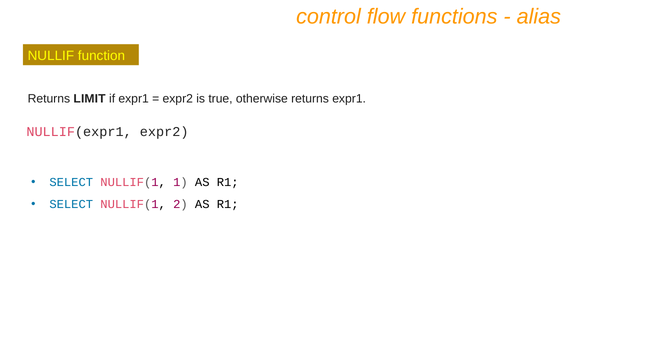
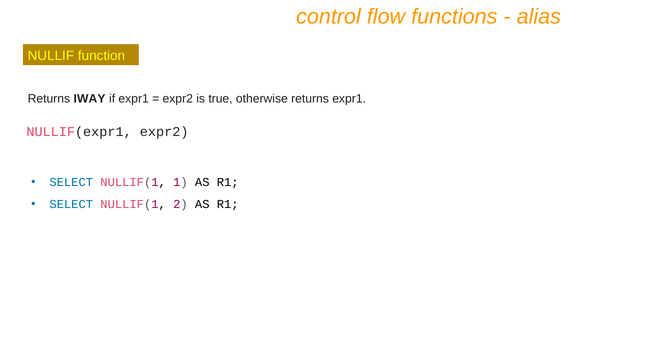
LIMIT: LIMIT -> IWAY
